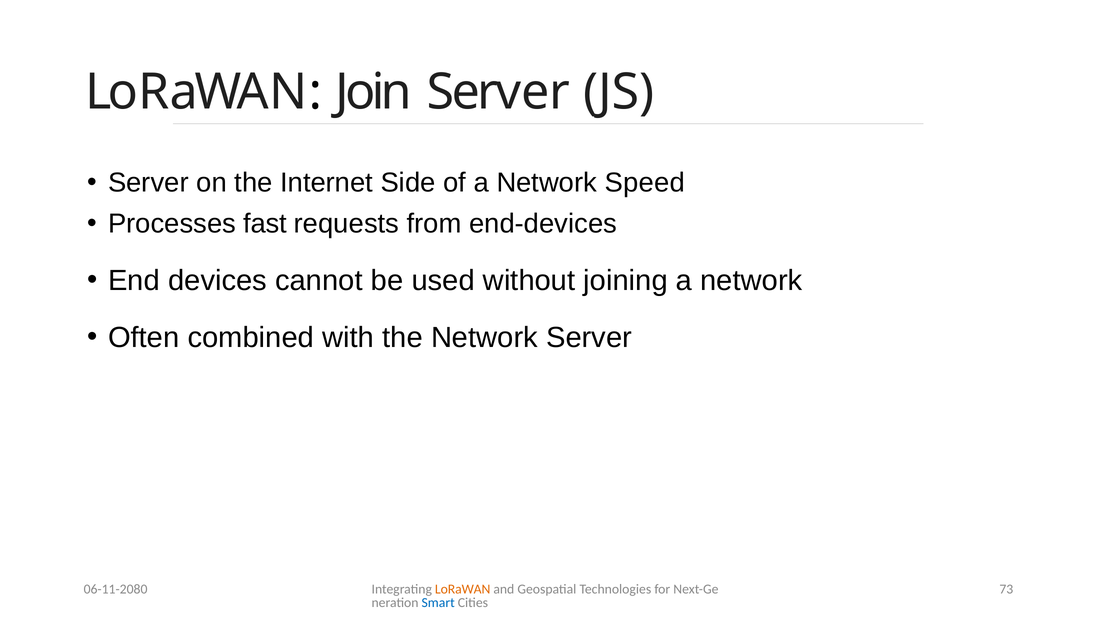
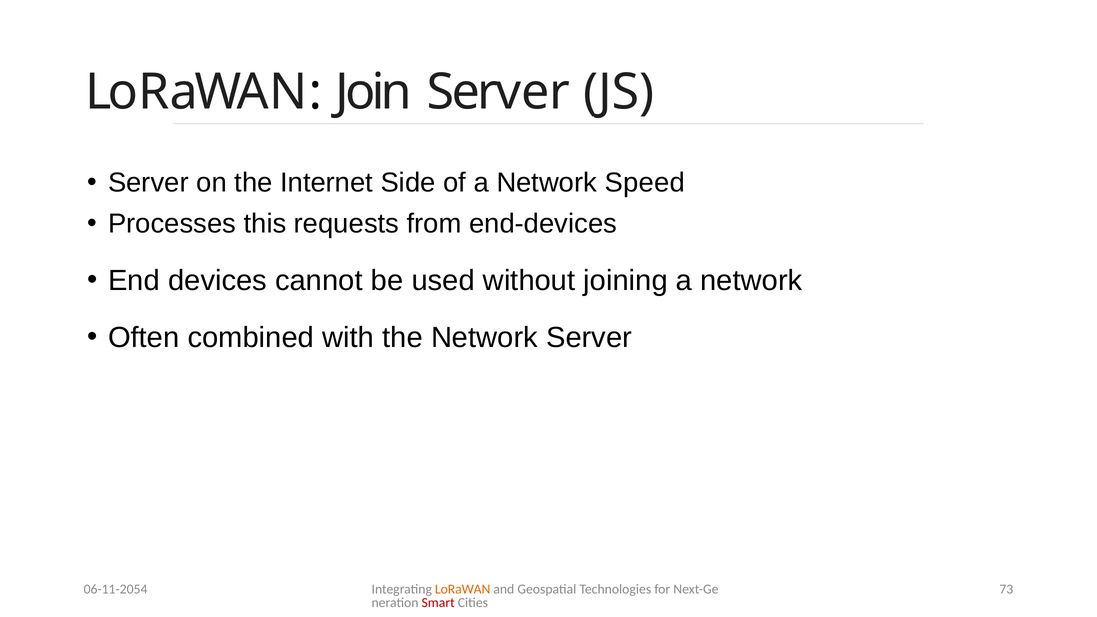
fast: fast -> this
06-11-2080: 06-11-2080 -> 06-11-2054
Smart colour: blue -> red
